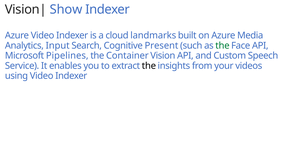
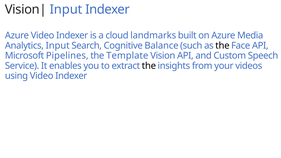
Show at (66, 10): Show -> Input
Present: Present -> Balance
the at (222, 46) colour: green -> black
Container: Container -> Template
